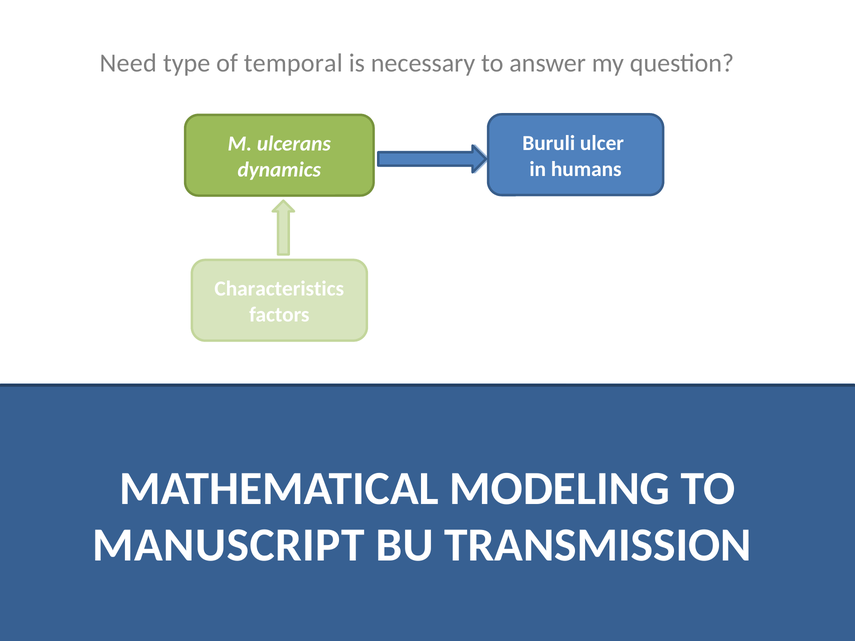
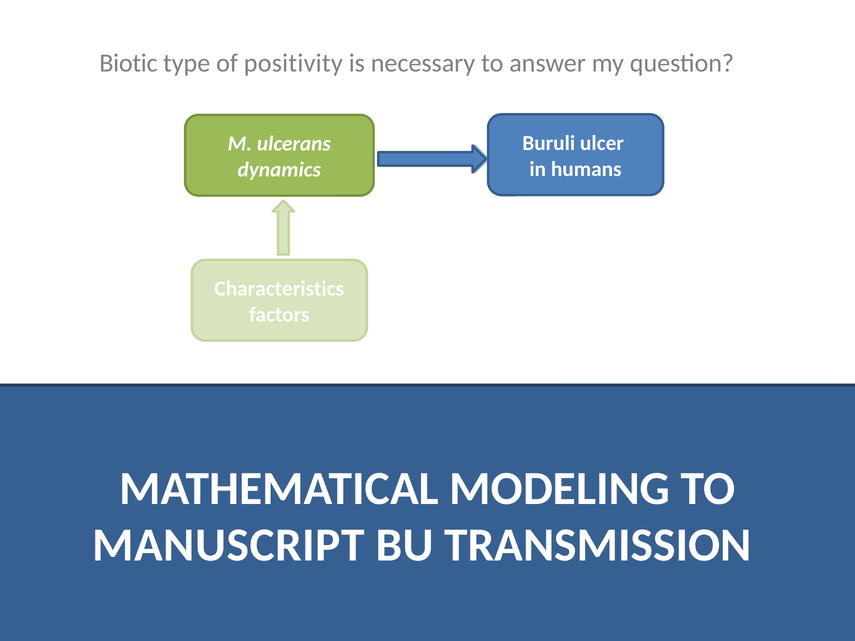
Need: Need -> Biotic
temporal: temporal -> positivity
